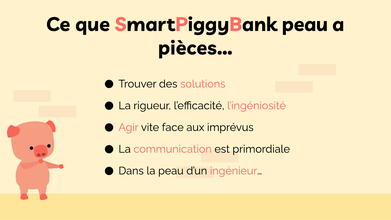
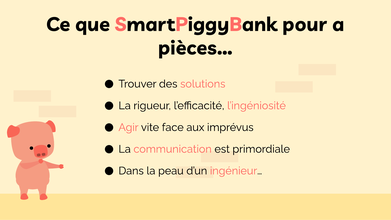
SmartPiggyBank peau: peau -> pour
